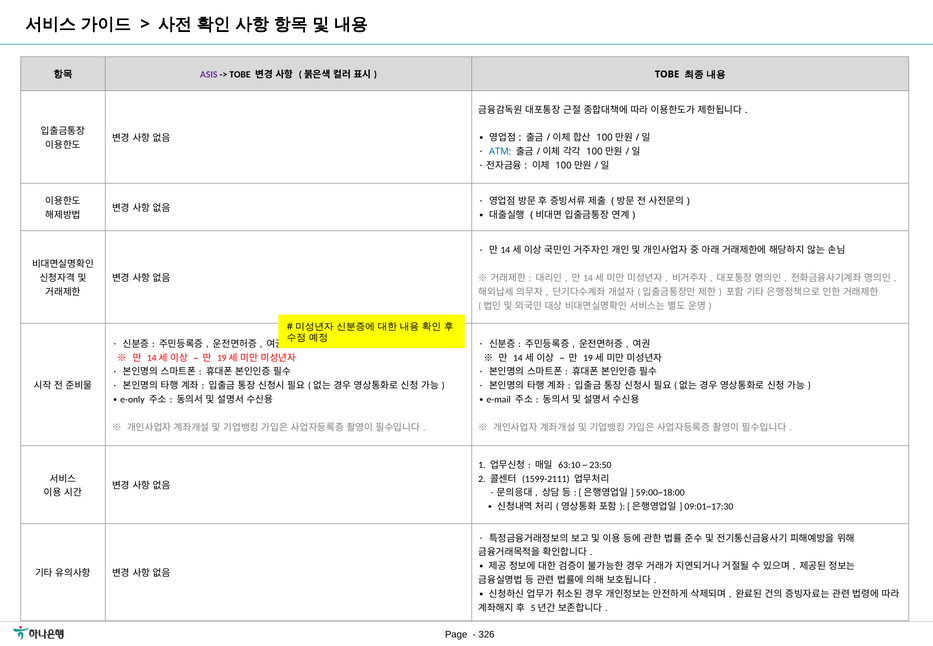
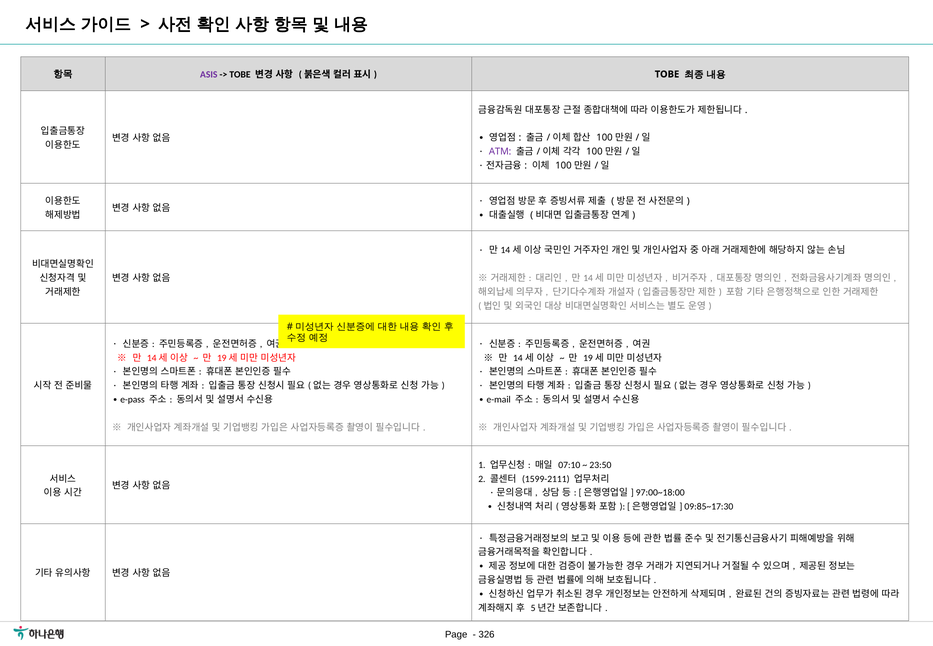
ATM colour: blue -> purple
e-only: e-only -> e-pass
63:10: 63:10 -> 07:10
59:00~18:00: 59:00~18:00 -> 97:00~18:00
09:01~17:30: 09:01~17:30 -> 09:85~17:30
